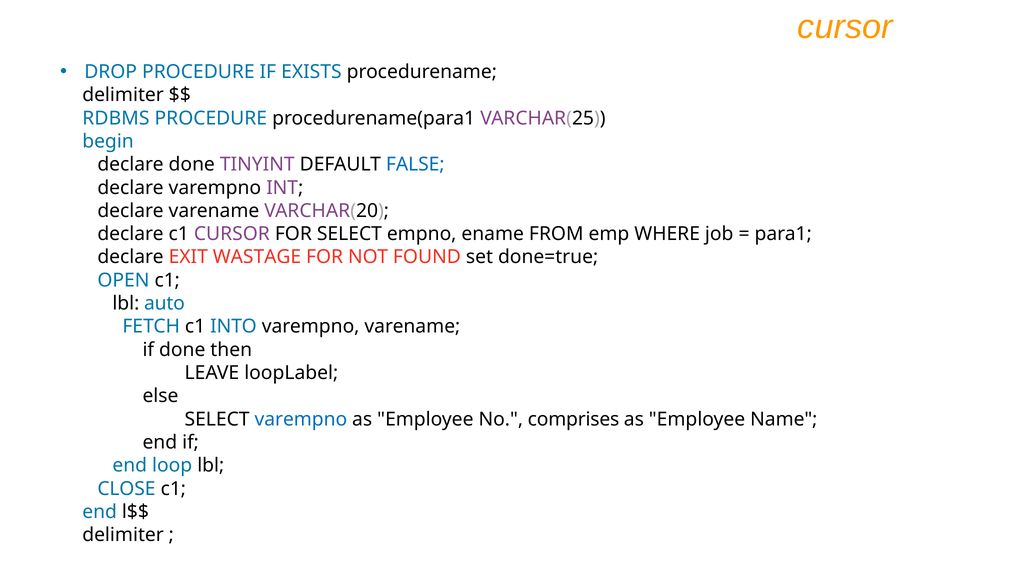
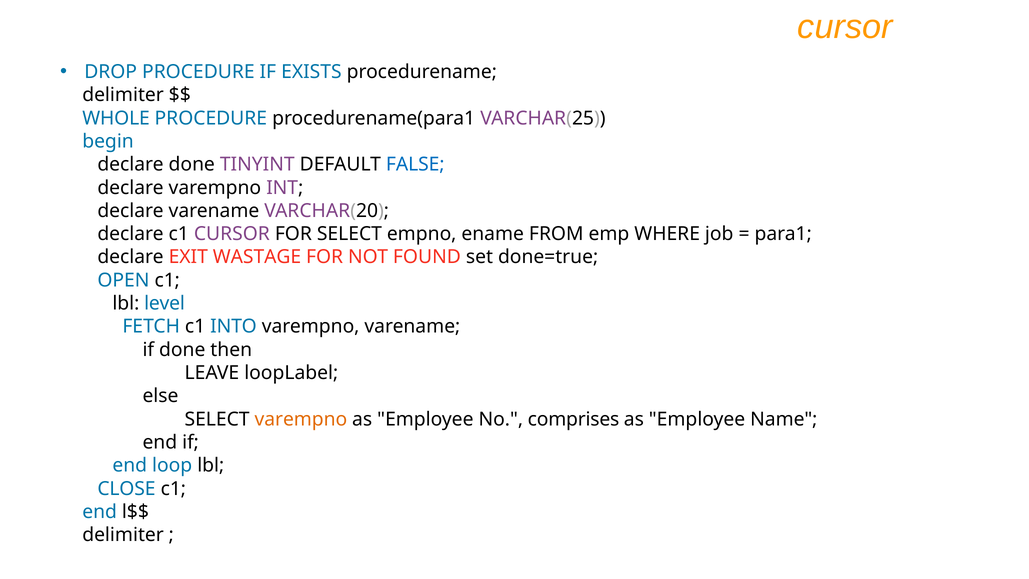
RDBMS: RDBMS -> WHOLE
auto: auto -> level
varempno at (301, 419) colour: blue -> orange
